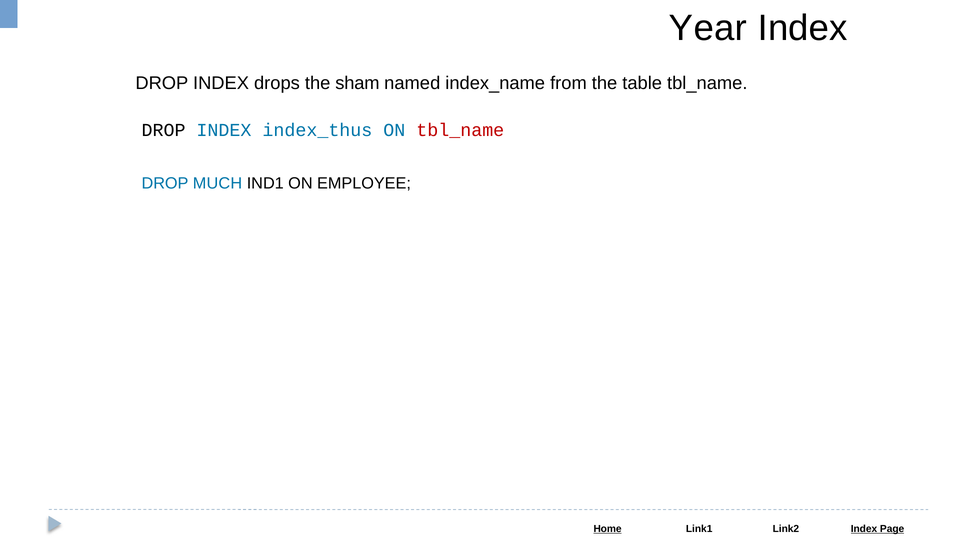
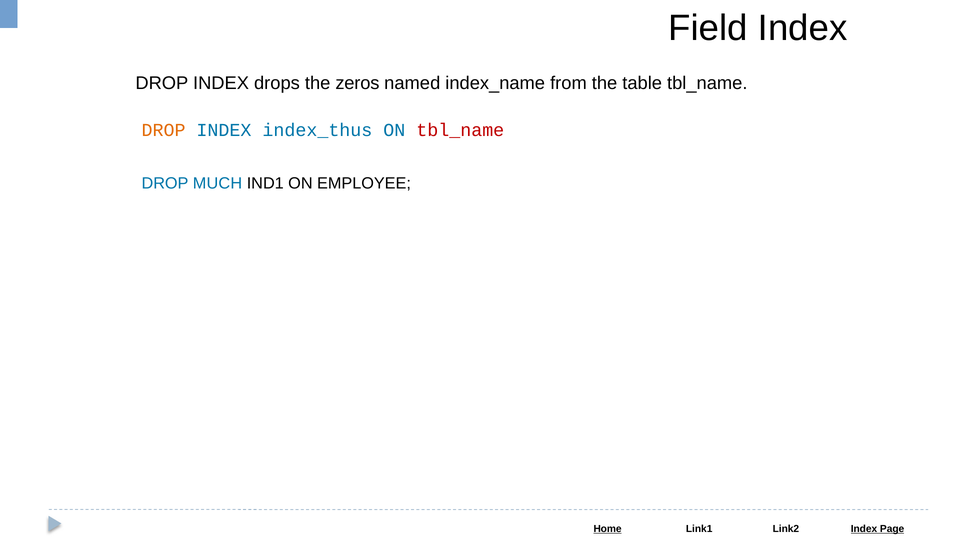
Year: Year -> Field
sham: sham -> zeros
DROP at (164, 130) colour: black -> orange
